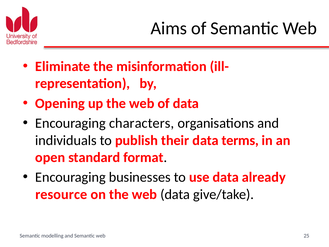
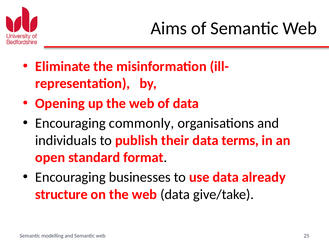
characters: characters -> commonly
resource: resource -> structure
